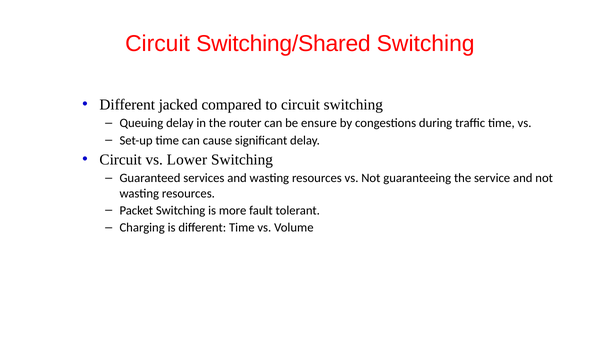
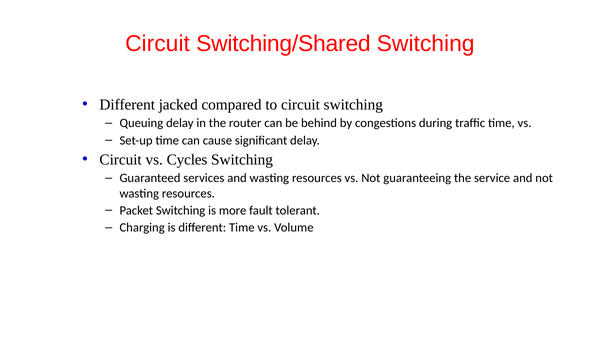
ensure: ensure -> behind
Lower: Lower -> Cycles
